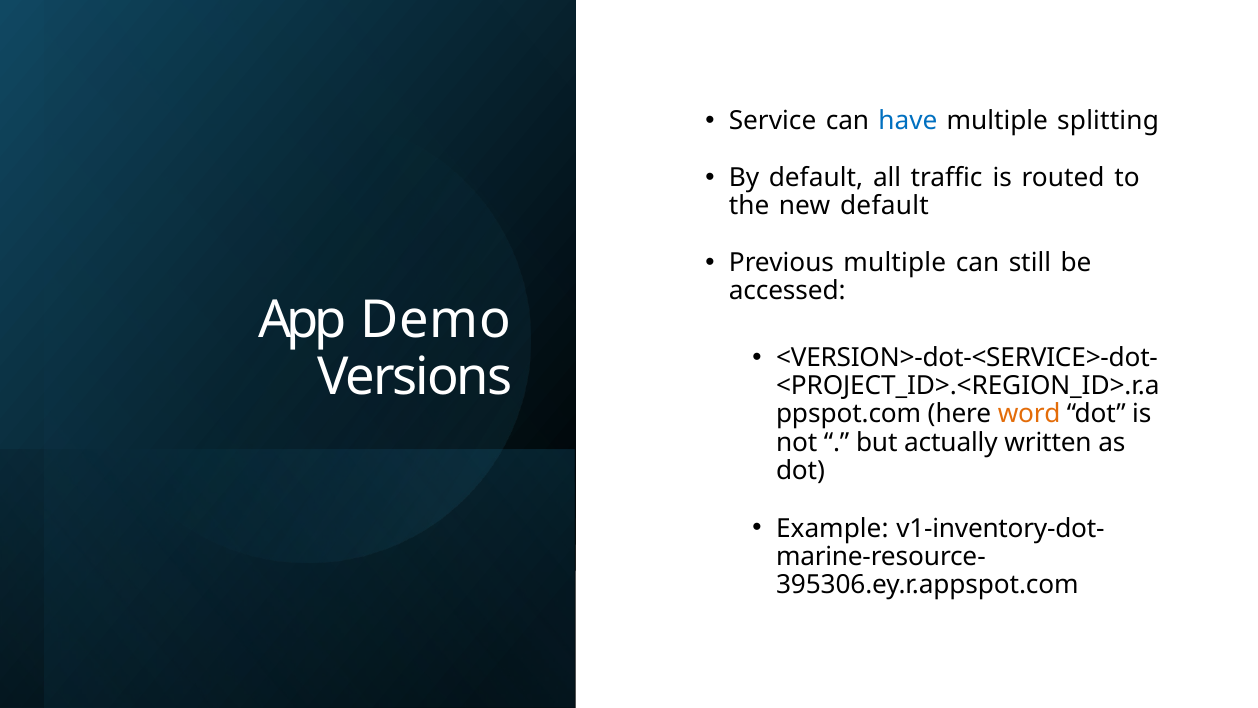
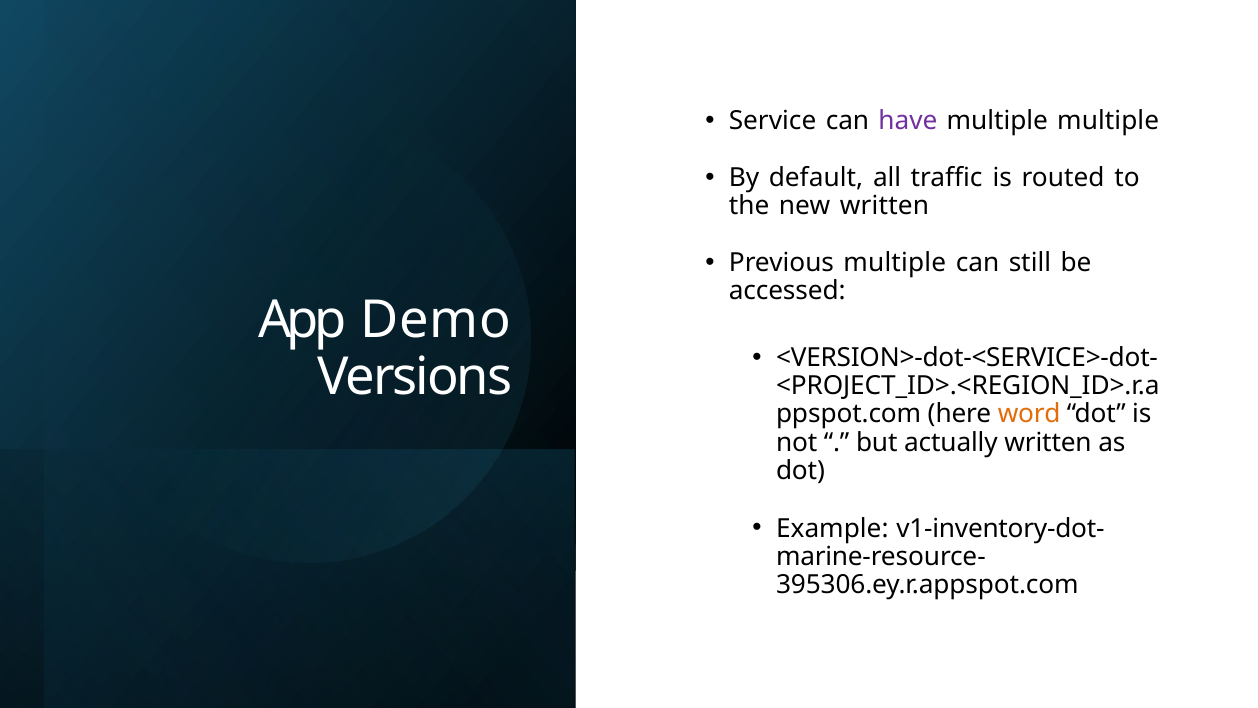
have colour: blue -> purple
multiple splitting: splitting -> multiple
new default: default -> written
